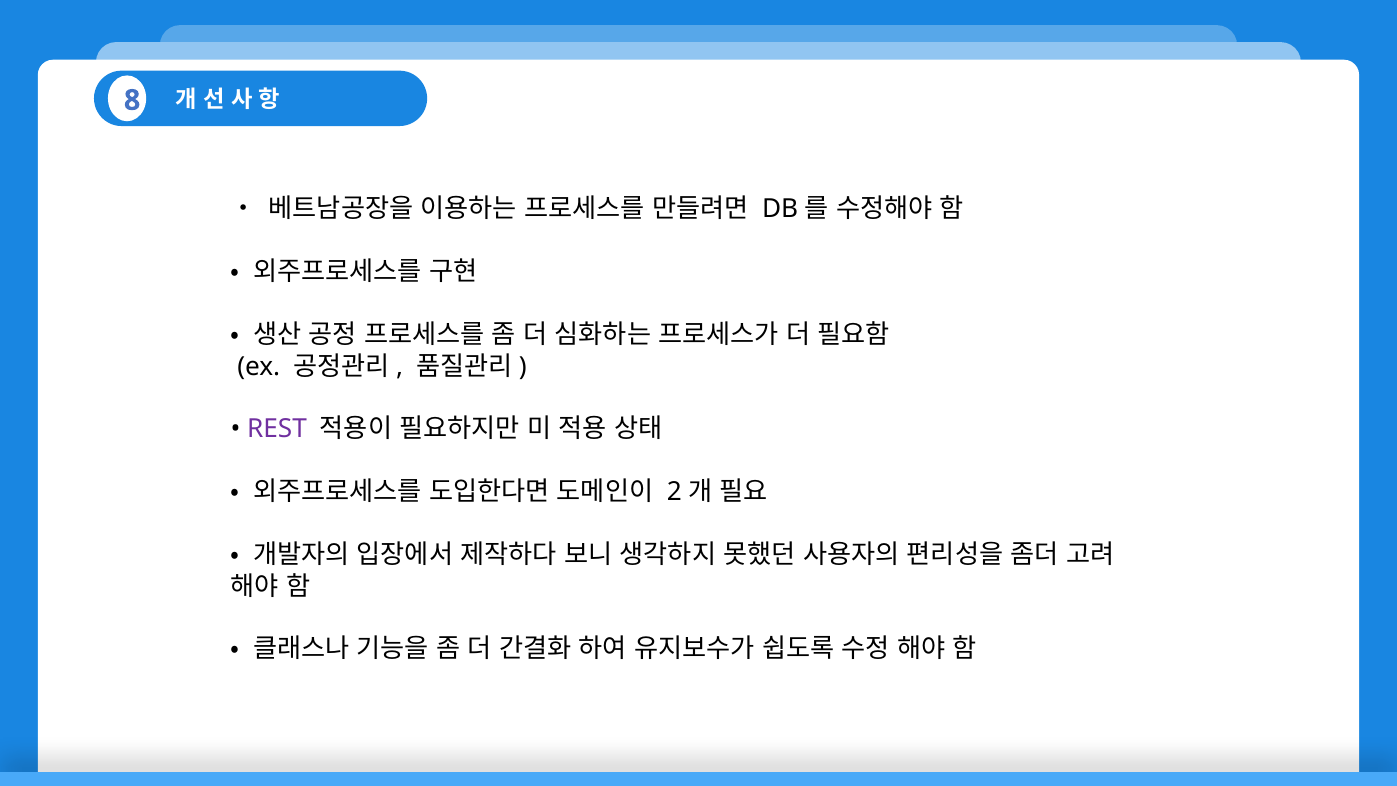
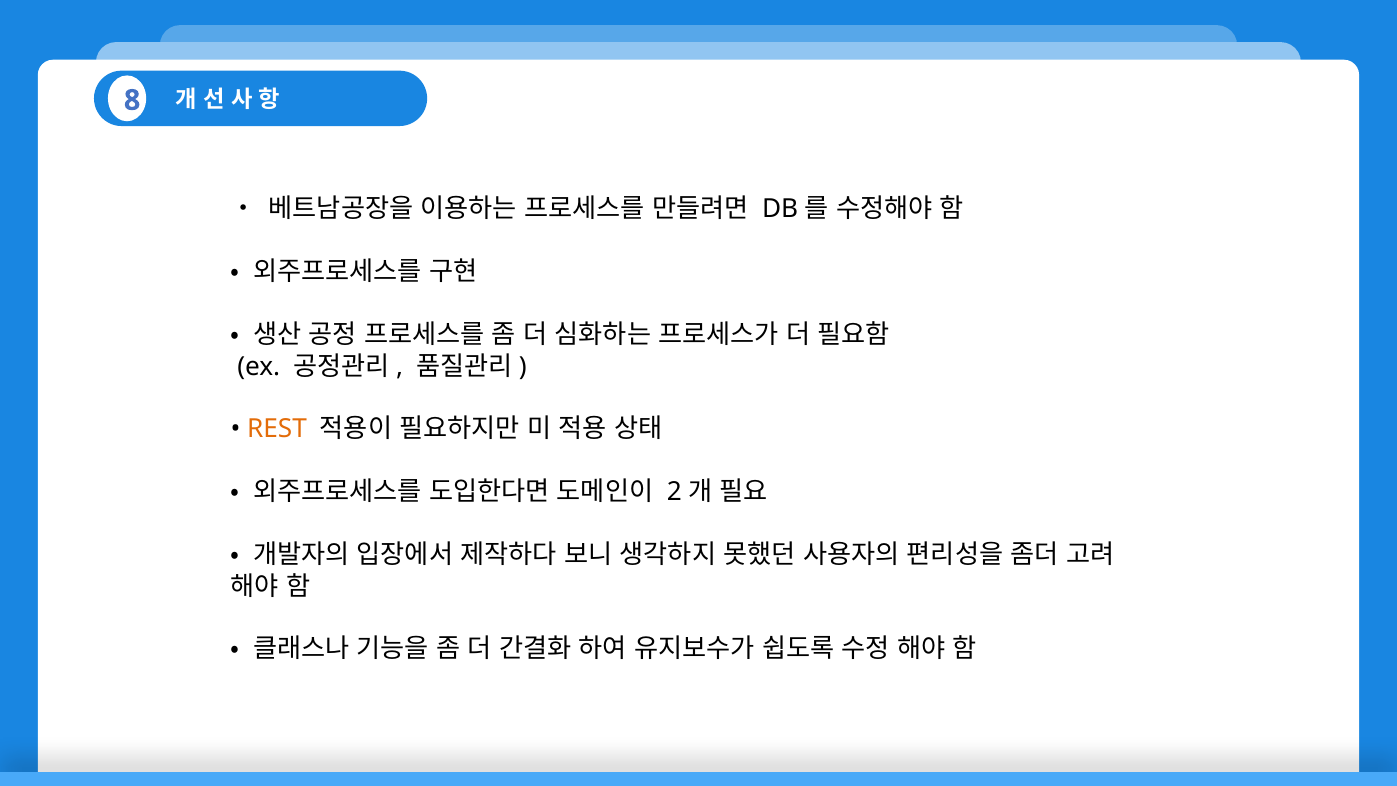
REST colour: purple -> orange
